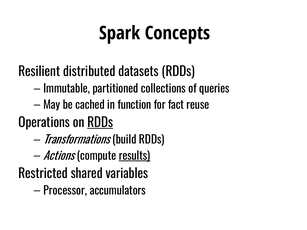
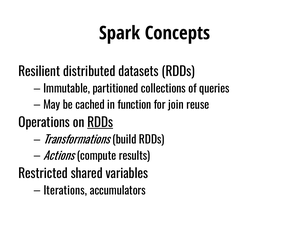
fact: fact -> join
results underline: present -> none
Processor: Processor -> Iterations
